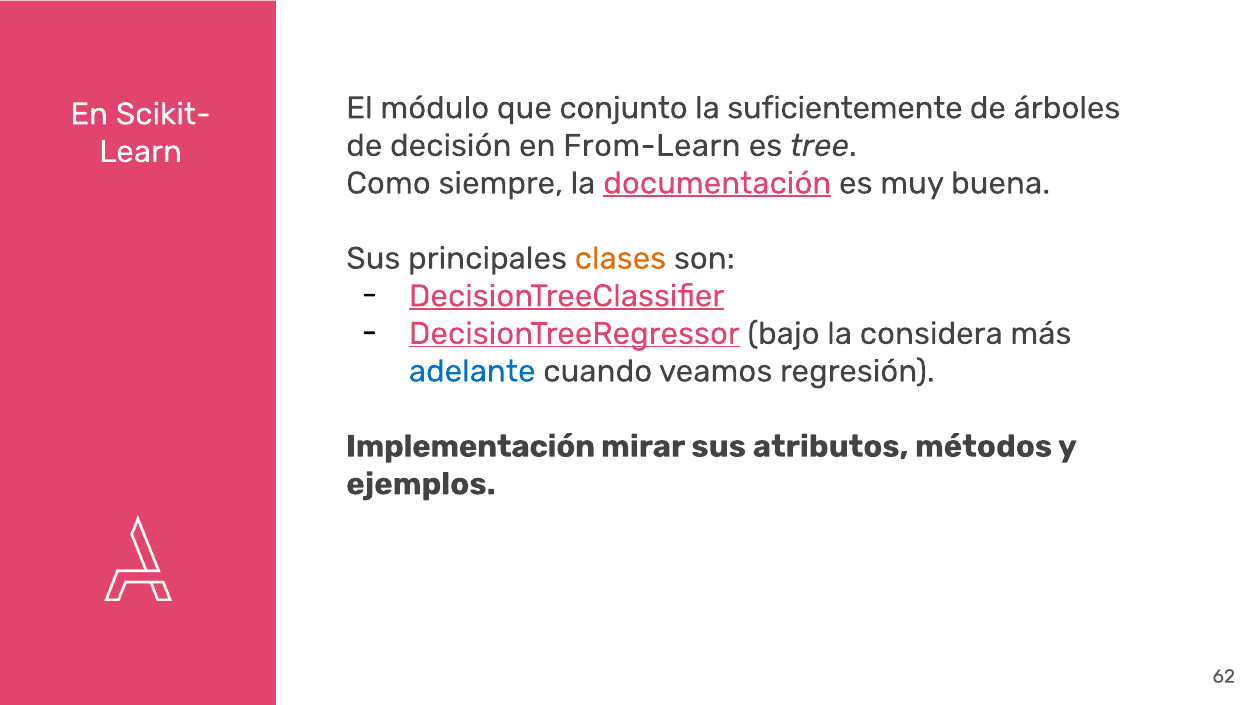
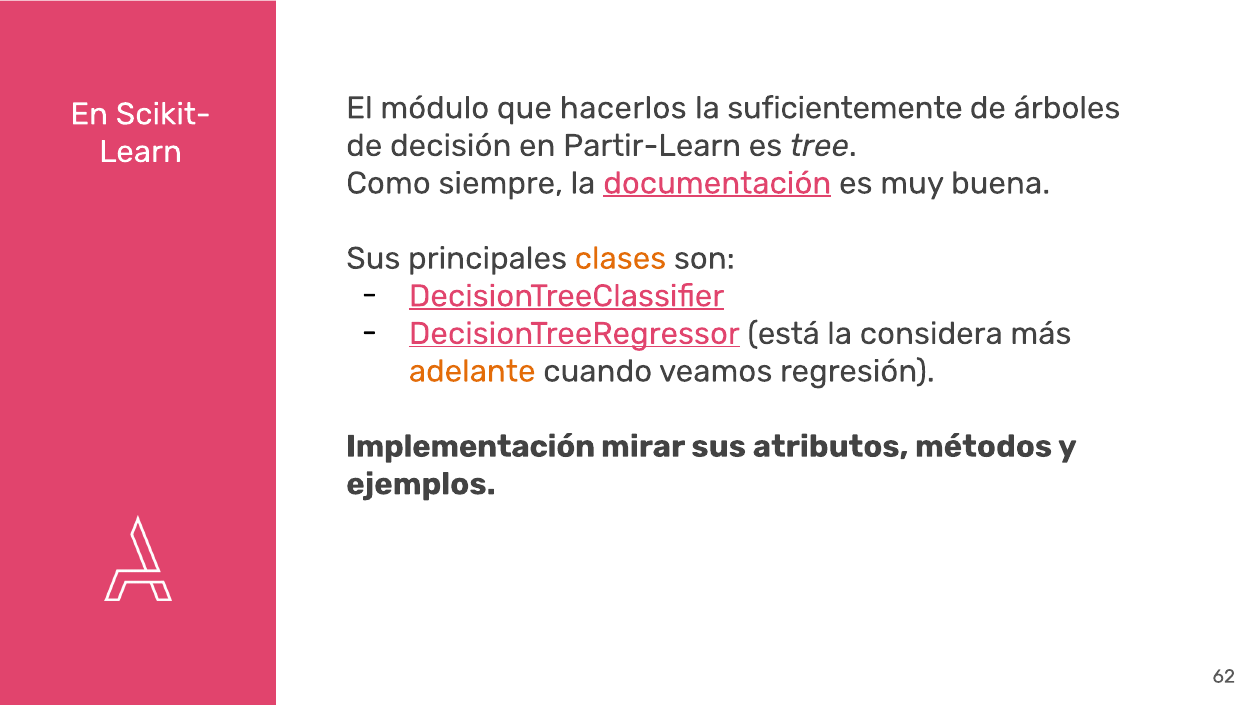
conjunto: conjunto -> hacerlos
From-Learn: From-Learn -> Partir-Learn
bajo: bajo -> está
adelante colour: blue -> orange
